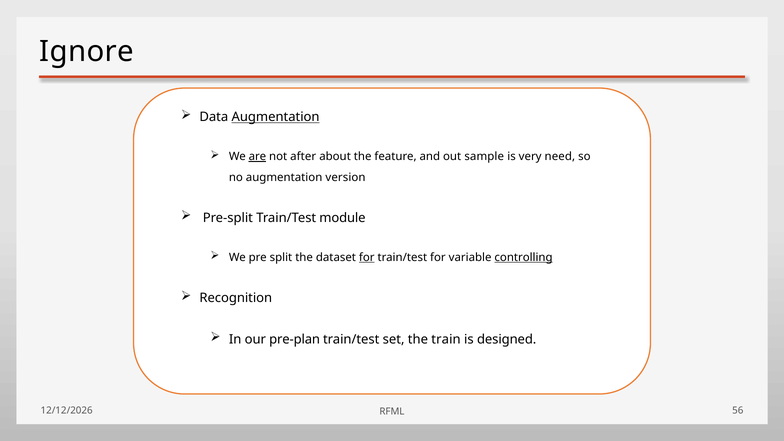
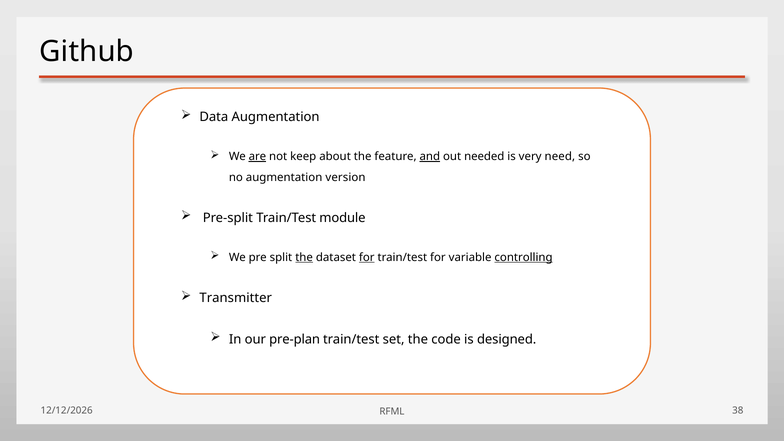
Ignore: Ignore -> Github
Augmentation at (276, 117) underline: present -> none
after: after -> keep
and underline: none -> present
sample: sample -> needed
the at (304, 257) underline: none -> present
Recognition: Recognition -> Transmitter
train: train -> code
56: 56 -> 38
